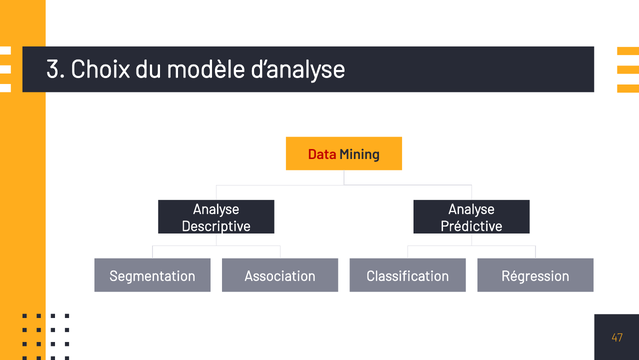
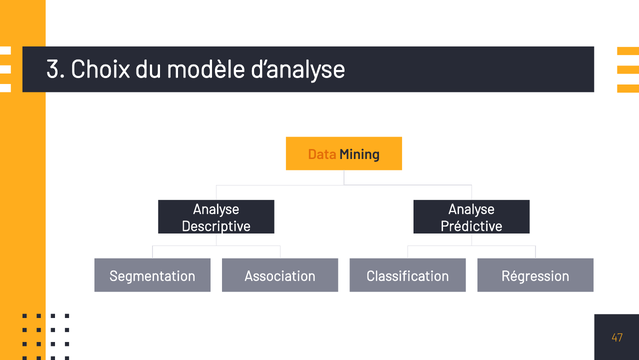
Data colour: red -> orange
